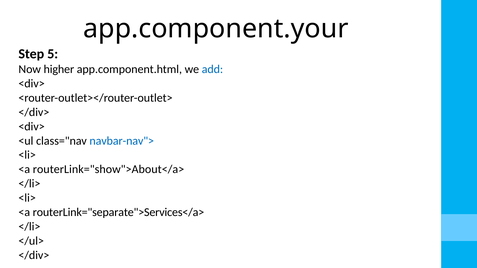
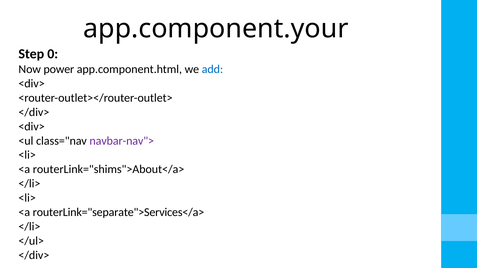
5: 5 -> 0
higher: higher -> power
navbar-nav"> colour: blue -> purple
routerLink="show">About</a>: routerLink="show">About</a> -> routerLink="shims">About</a>
